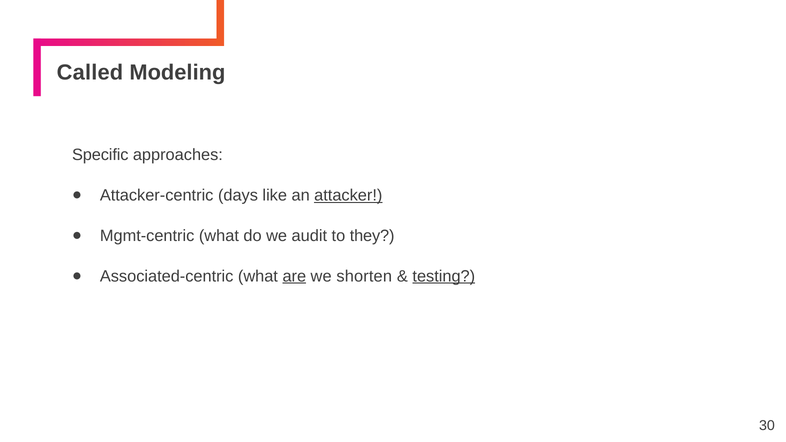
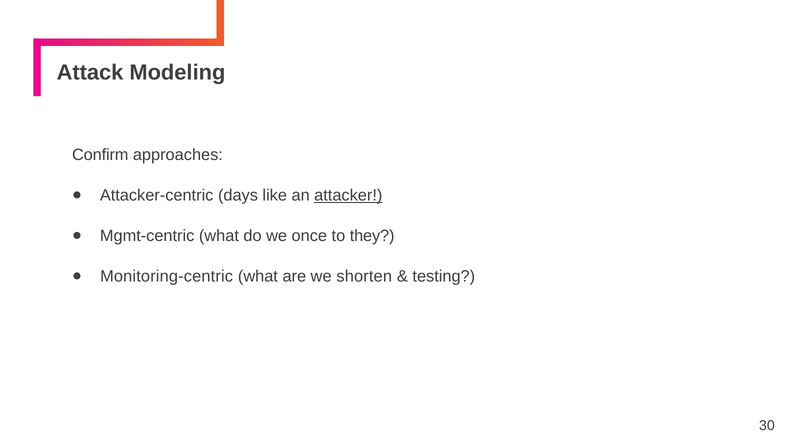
Called: Called -> Attack
Specific: Specific -> Confirm
audit: audit -> once
Associated-centric: Associated-centric -> Monitoring-centric
are underline: present -> none
testing underline: present -> none
